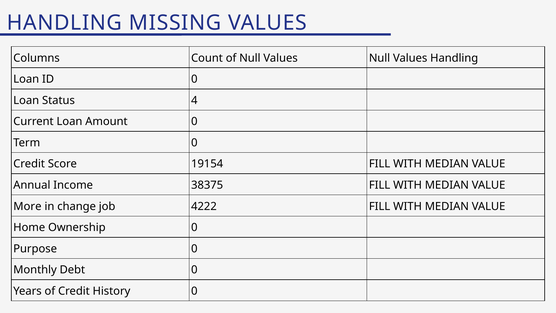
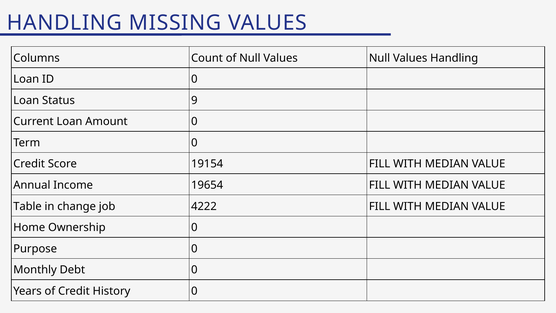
4: 4 -> 9
38375: 38375 -> 19654
More: More -> Table
